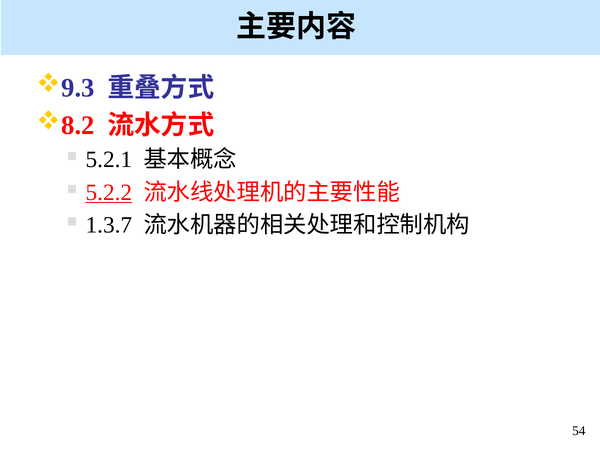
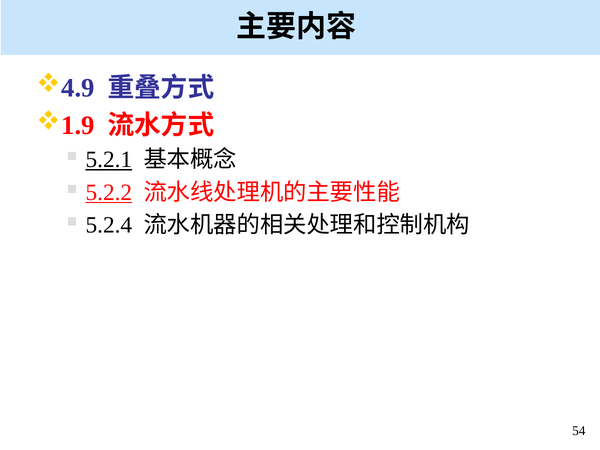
9.3: 9.3 -> 4.9
8.2: 8.2 -> 1.9
5.2.1 underline: none -> present
1.3.7: 1.3.7 -> 5.2.4
